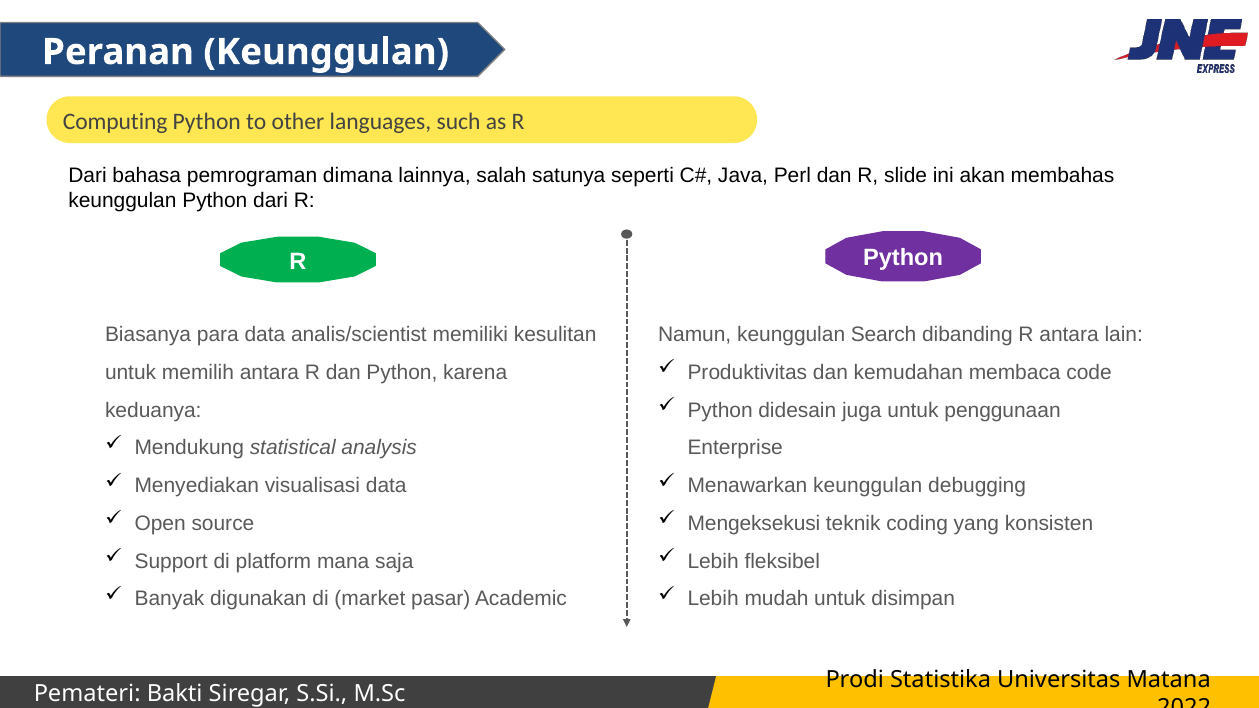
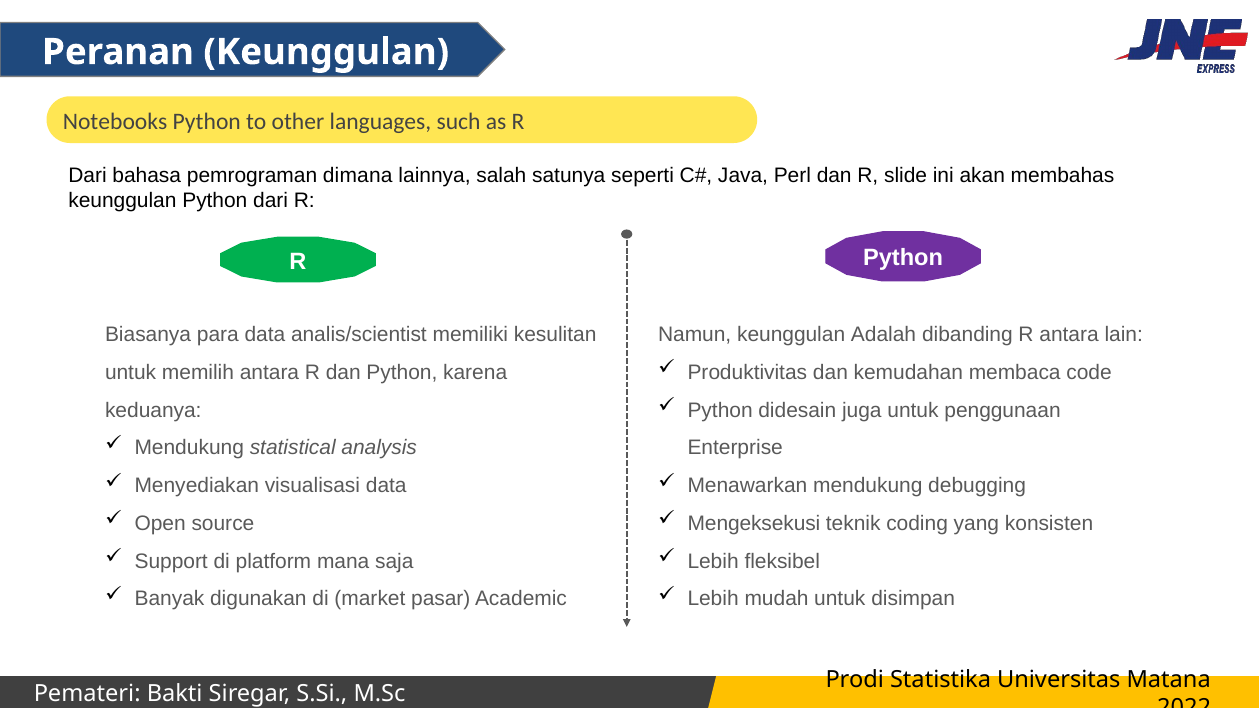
Computing: Computing -> Notebooks
Search: Search -> Adalah
Menawarkan keunggulan: keunggulan -> mendukung
